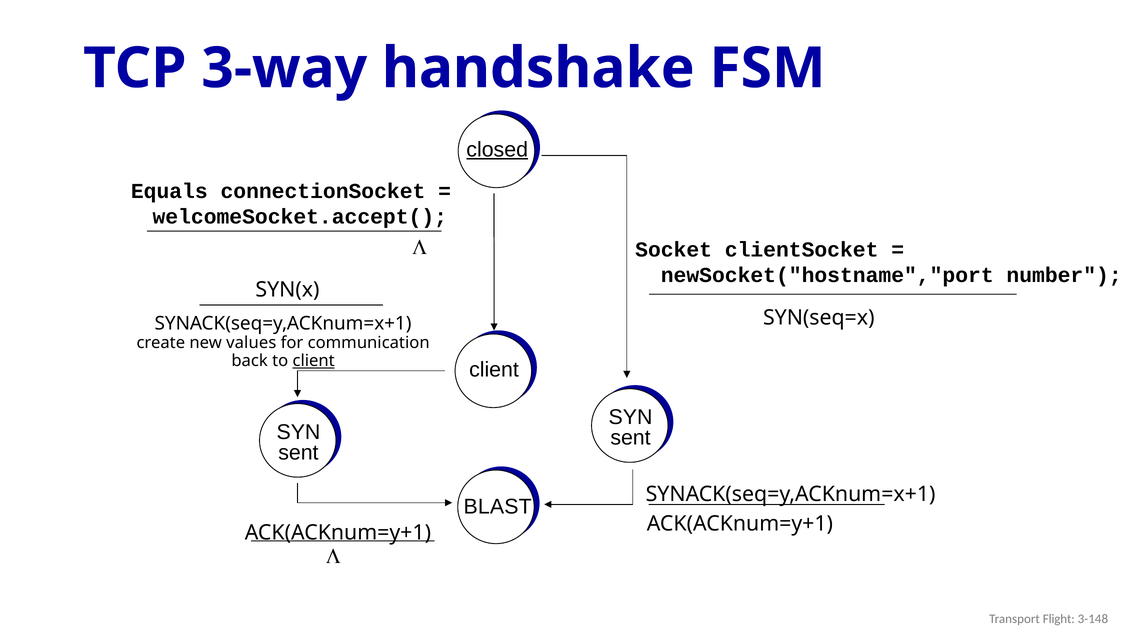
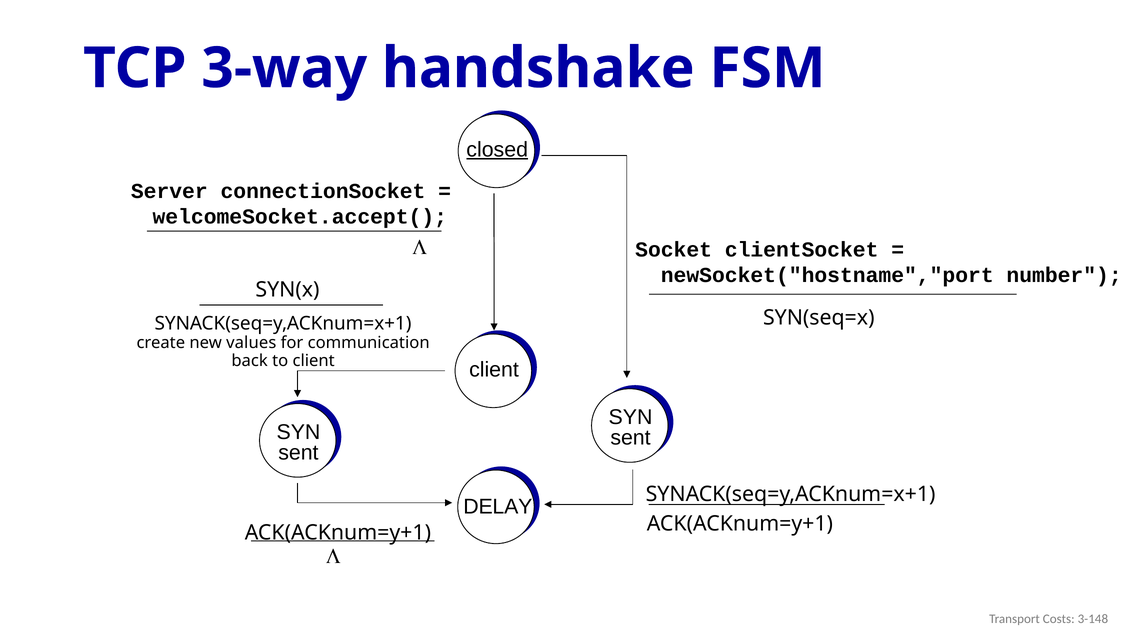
Equals: Equals -> Server
client at (314, 361) underline: present -> none
BLAST: BLAST -> DELAY
Flight: Flight -> Costs
